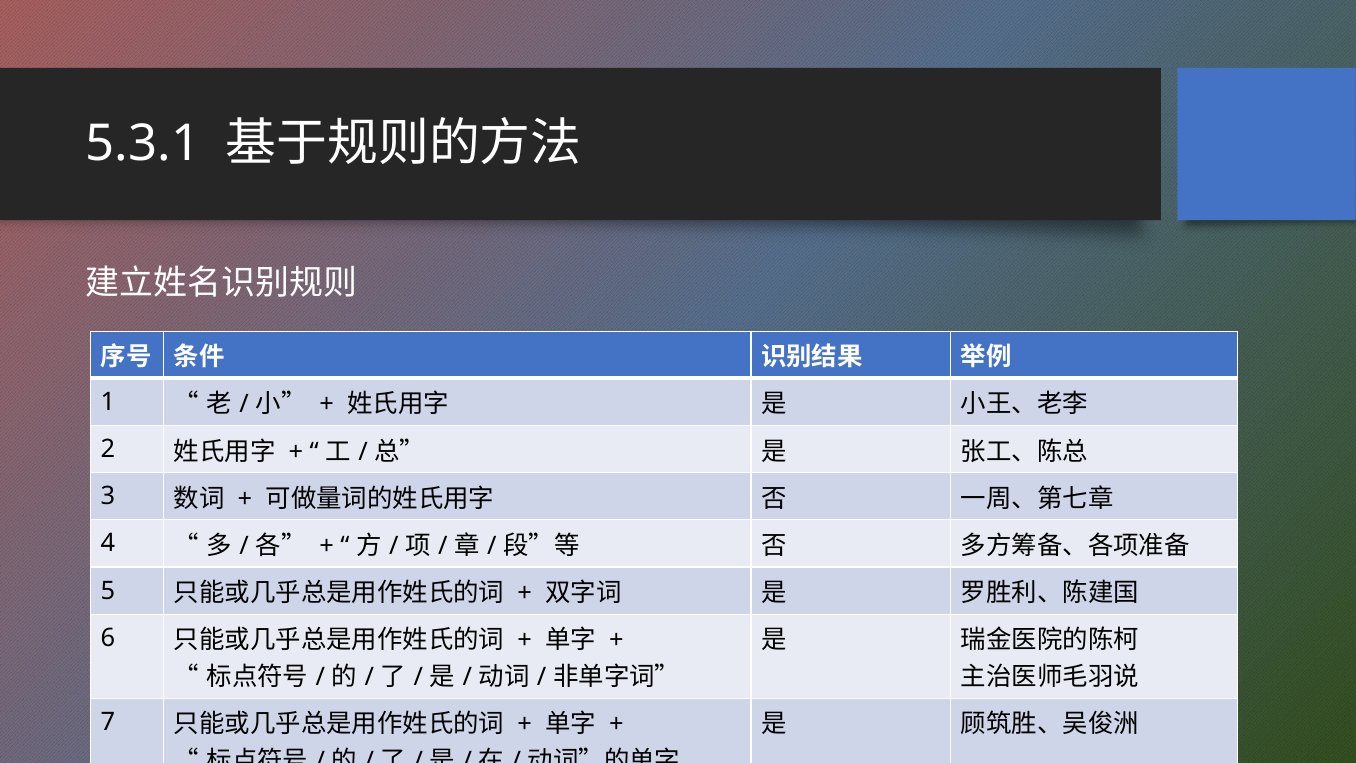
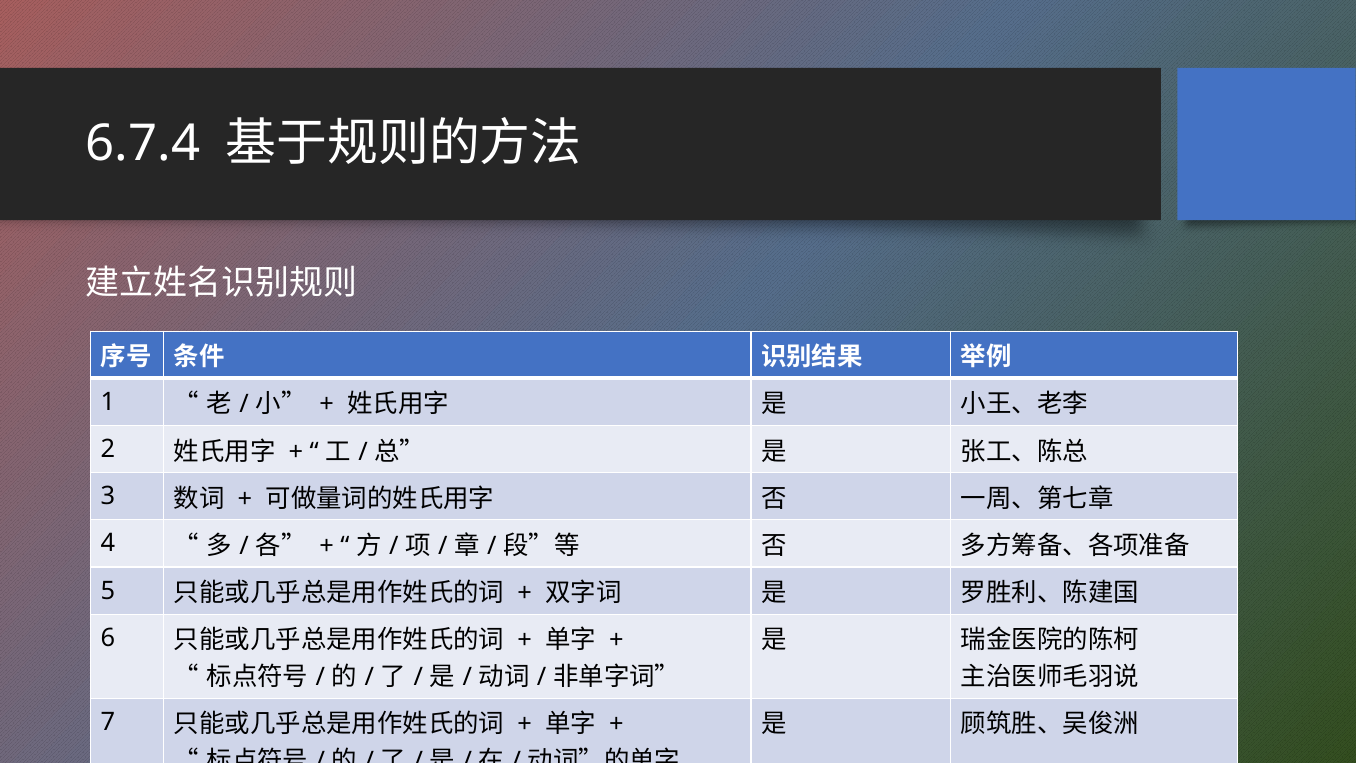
5.3.1: 5.3.1 -> 6.7.4
